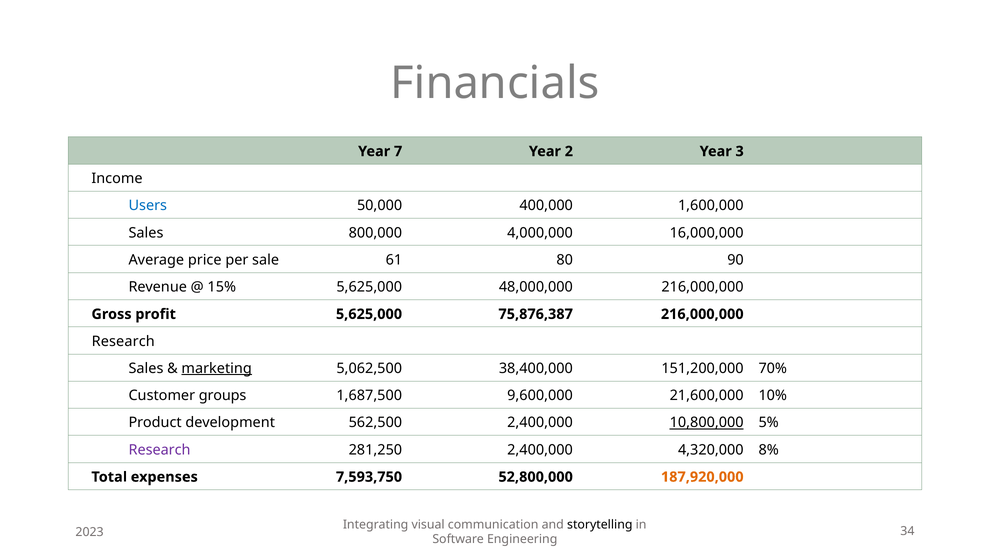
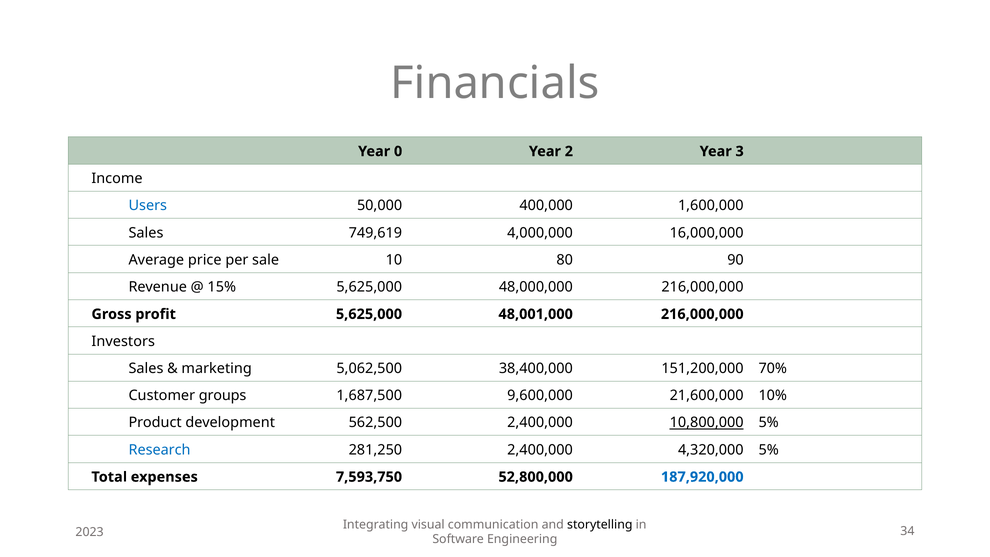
7: 7 -> 0
800,000: 800,000 -> 749,619
61: 61 -> 10
75,876,387: 75,876,387 -> 48,001,000
Research at (123, 341): Research -> Investors
marketing underline: present -> none
Research at (160, 450) colour: purple -> blue
4,320,000 8%: 8% -> 5%
187,920,000 colour: orange -> blue
